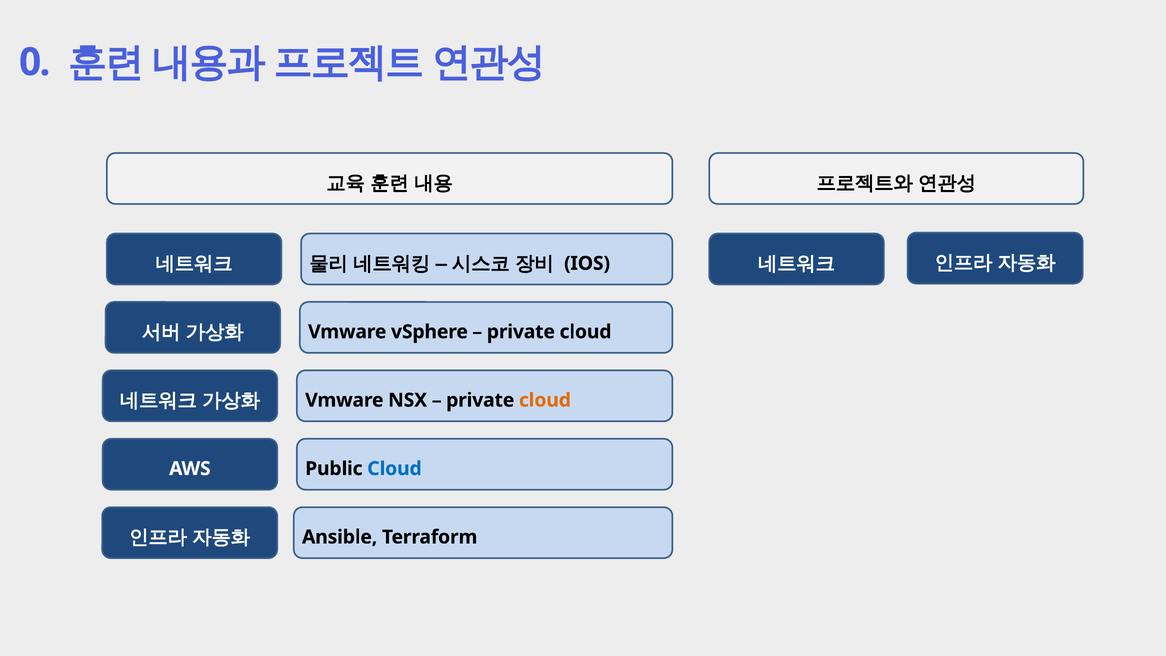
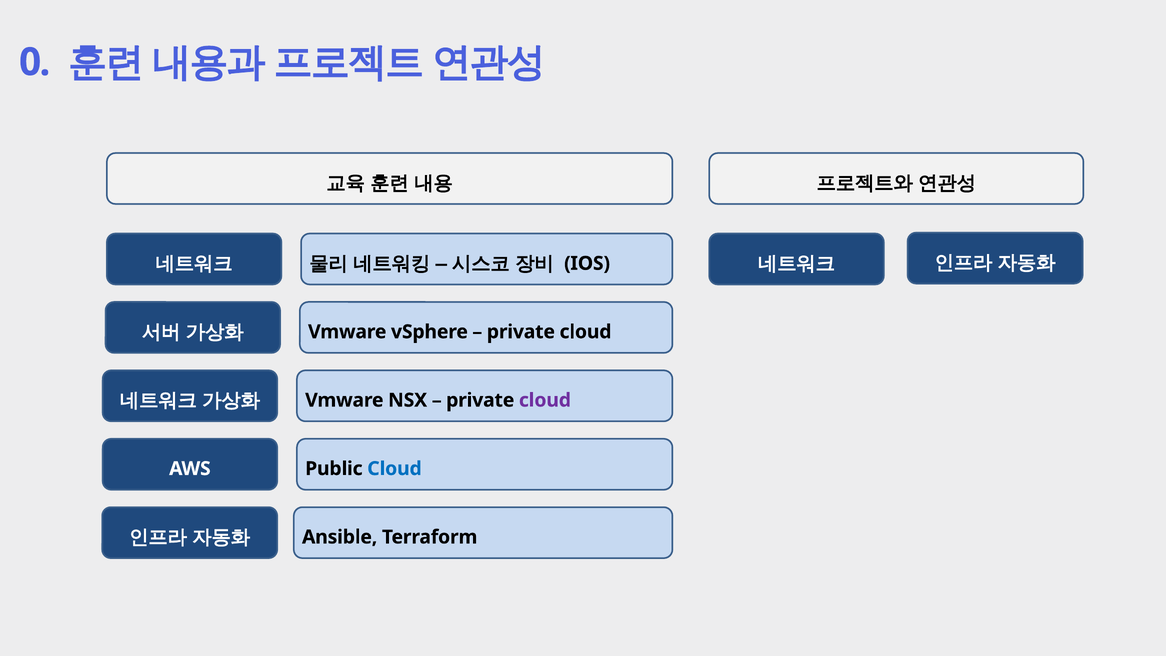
cloud at (545, 400) colour: orange -> purple
